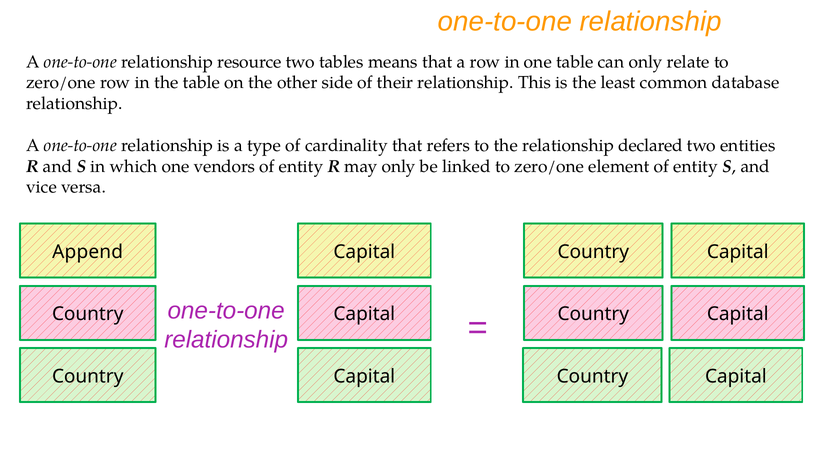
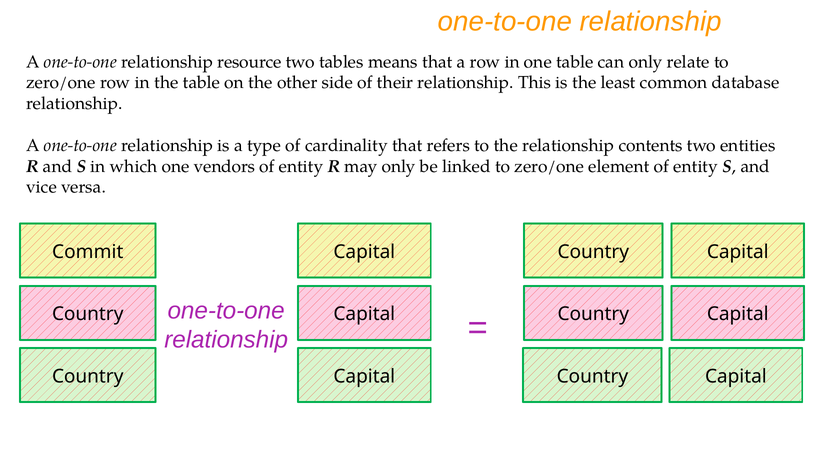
declared: declared -> contents
Append: Append -> Commit
